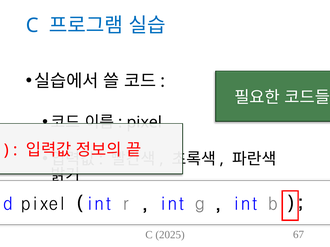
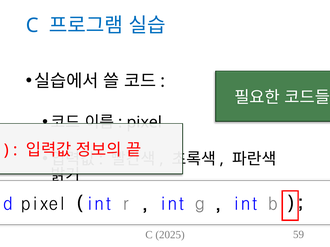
67: 67 -> 59
